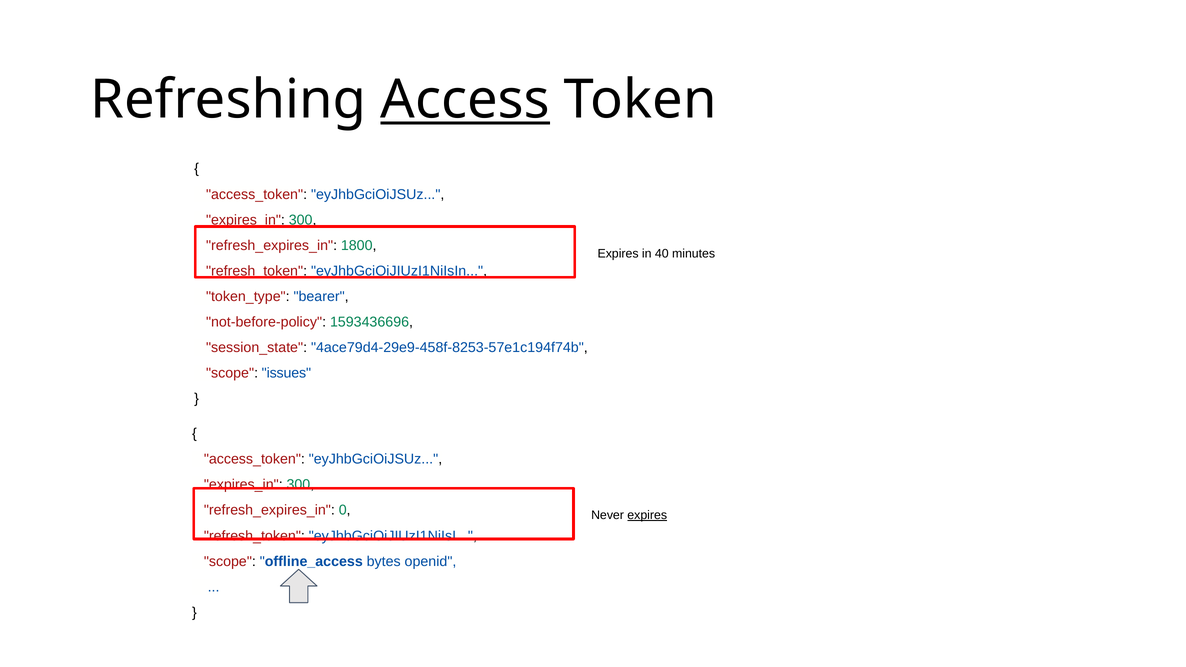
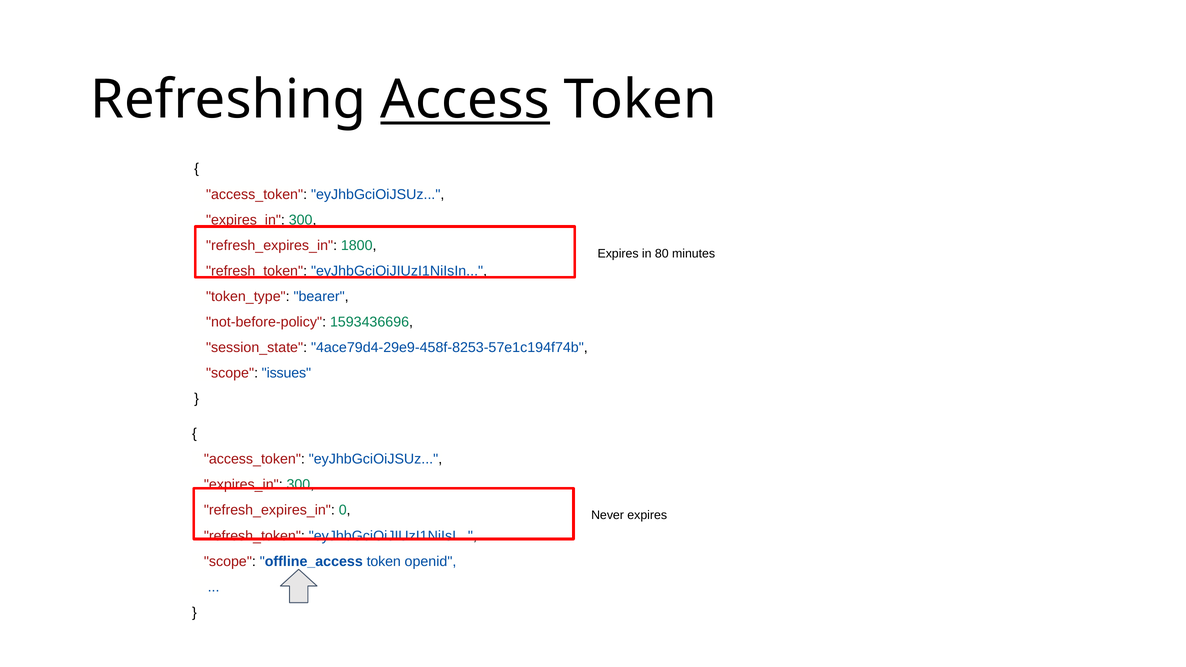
40: 40 -> 80
expires at (647, 515) underline: present -> none
offline_access bytes: bytes -> token
